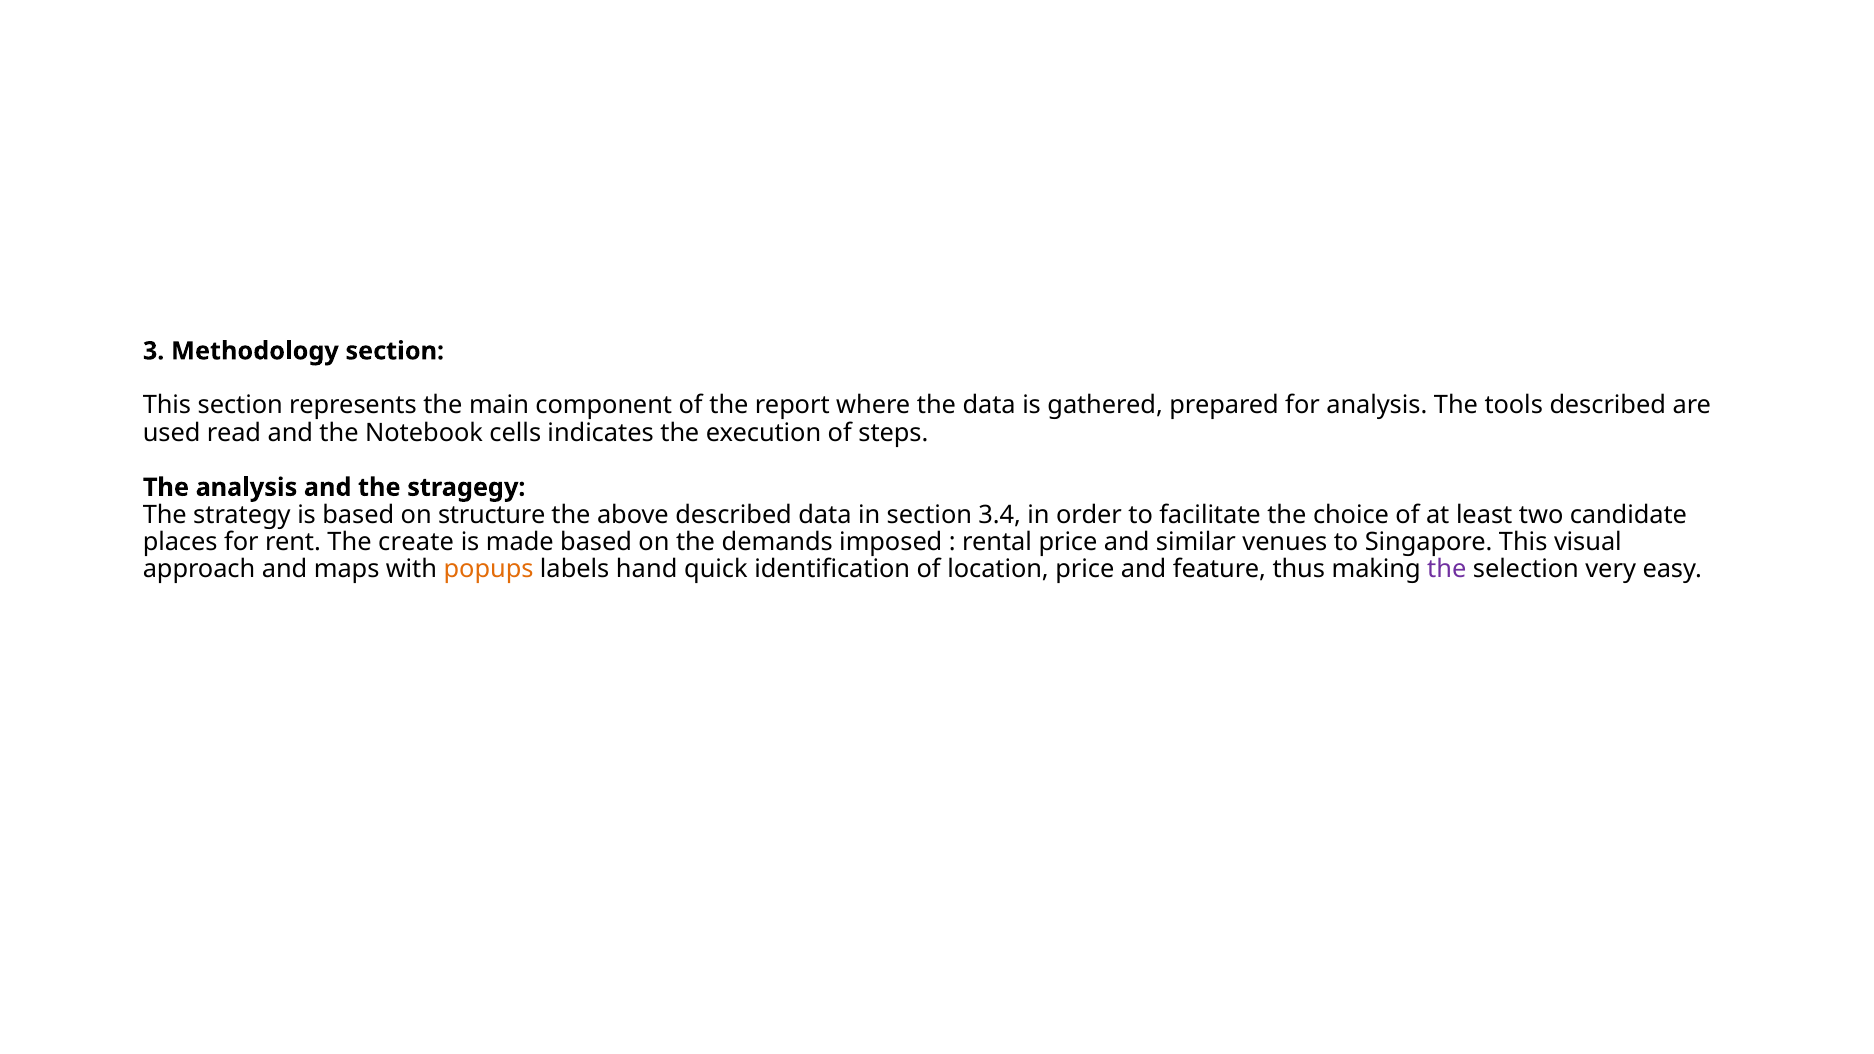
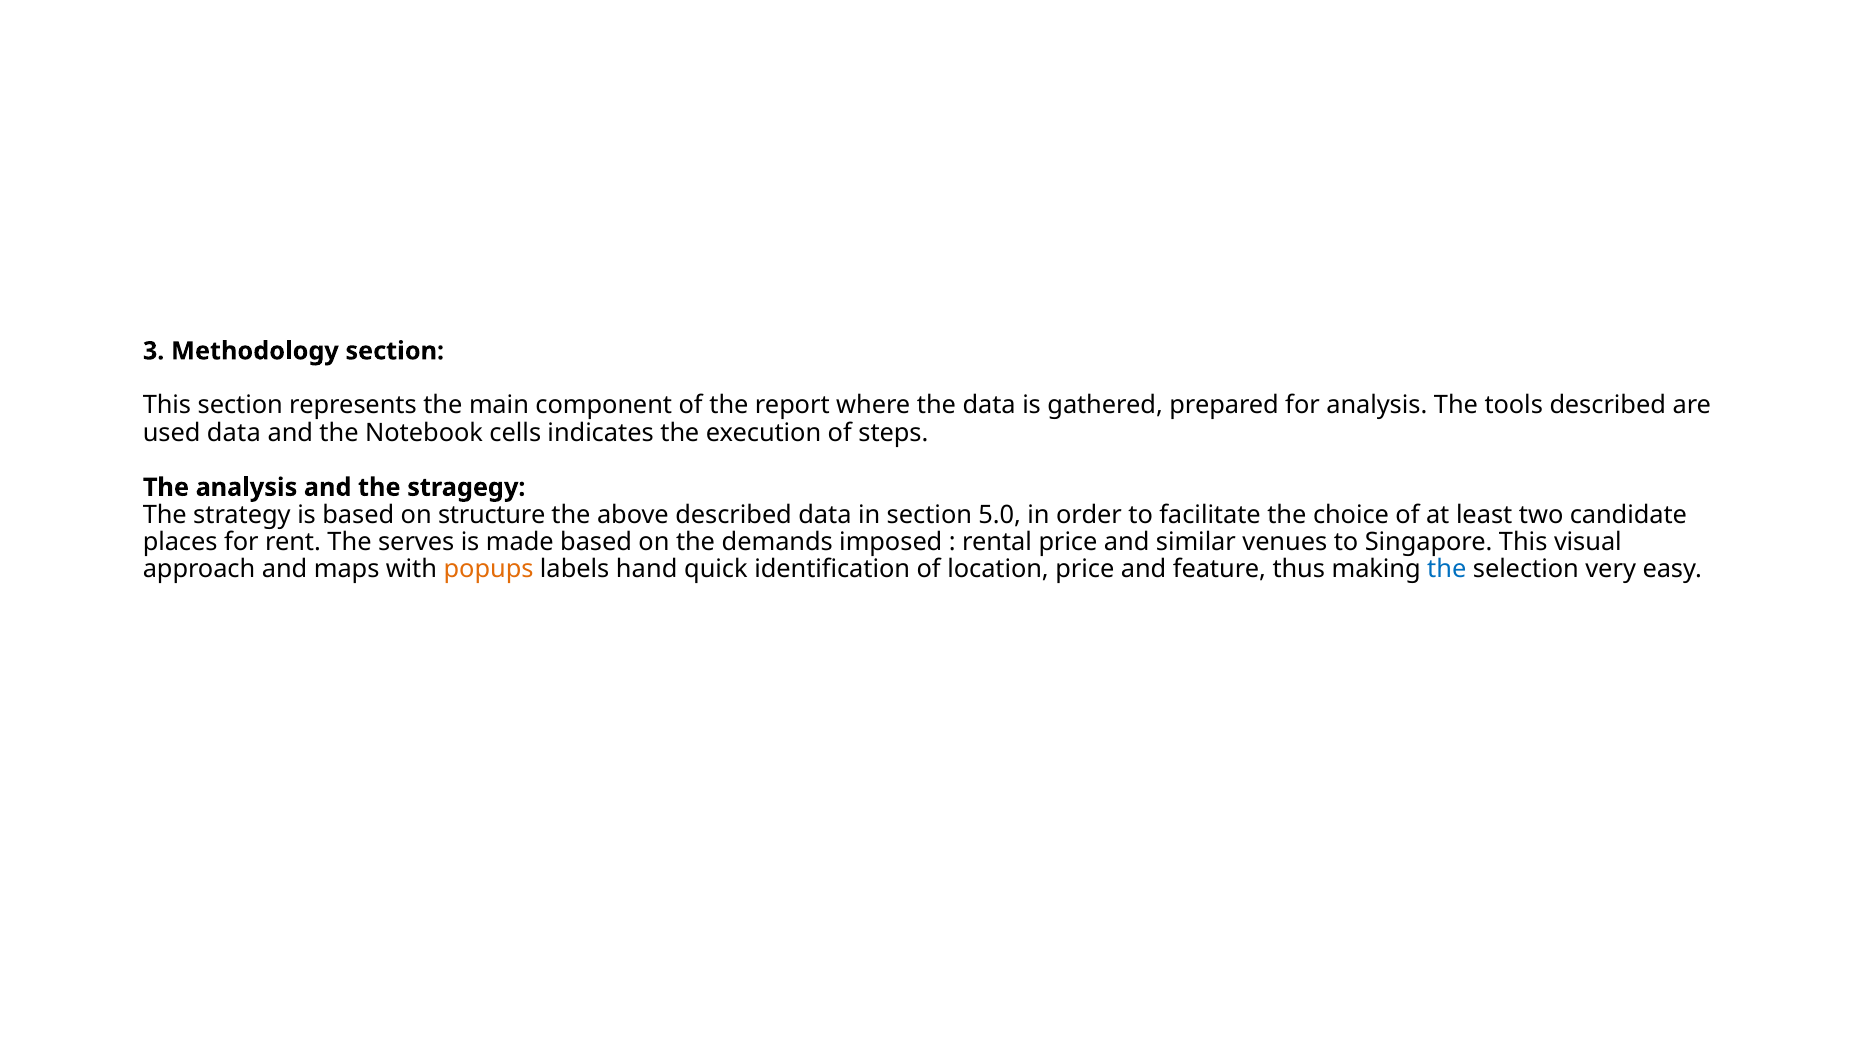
used read: read -> data
3.4: 3.4 -> 5.0
create: create -> serves
the at (1447, 569) colour: purple -> blue
